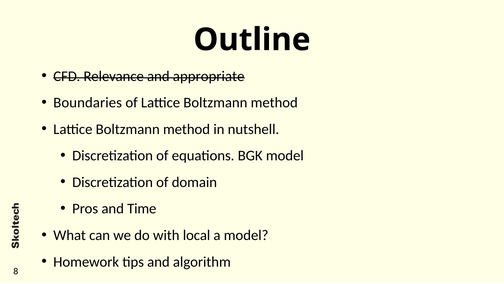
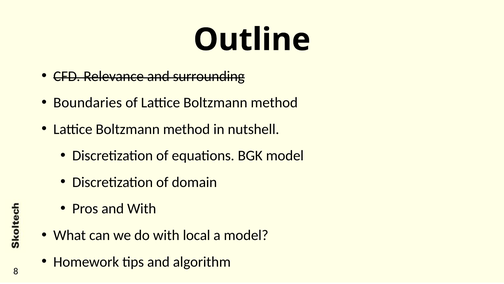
appropriate: appropriate -> surrounding
and Time: Time -> With
